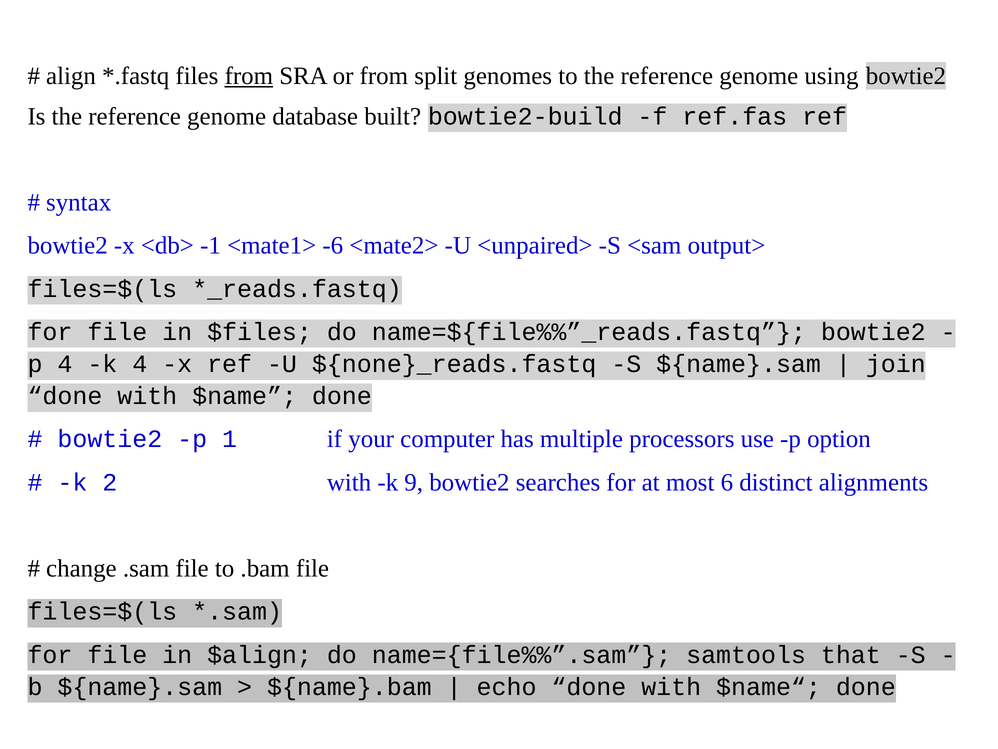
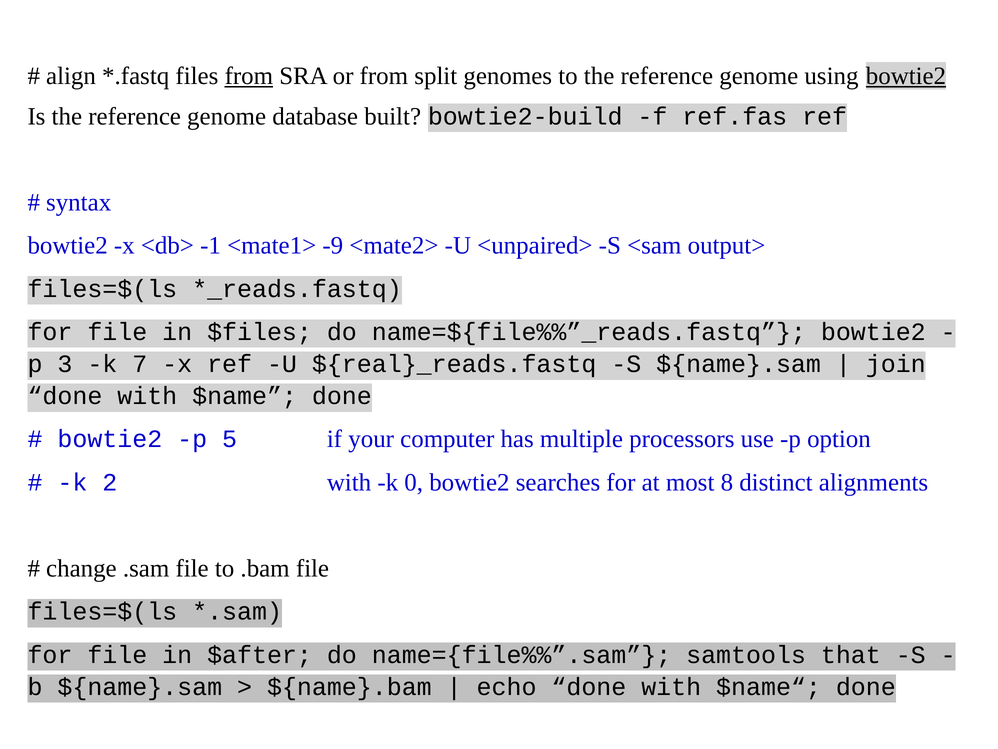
bowtie2 at (906, 76) underline: none -> present
-6: -6 -> -9
p 4: 4 -> 3
k 4: 4 -> 7
${none}_reads.fastq: ${none}_reads.fastq -> ${real}_reads.fastq
1: 1 -> 5
9: 9 -> 0
6: 6 -> 8
$align: $align -> $after
